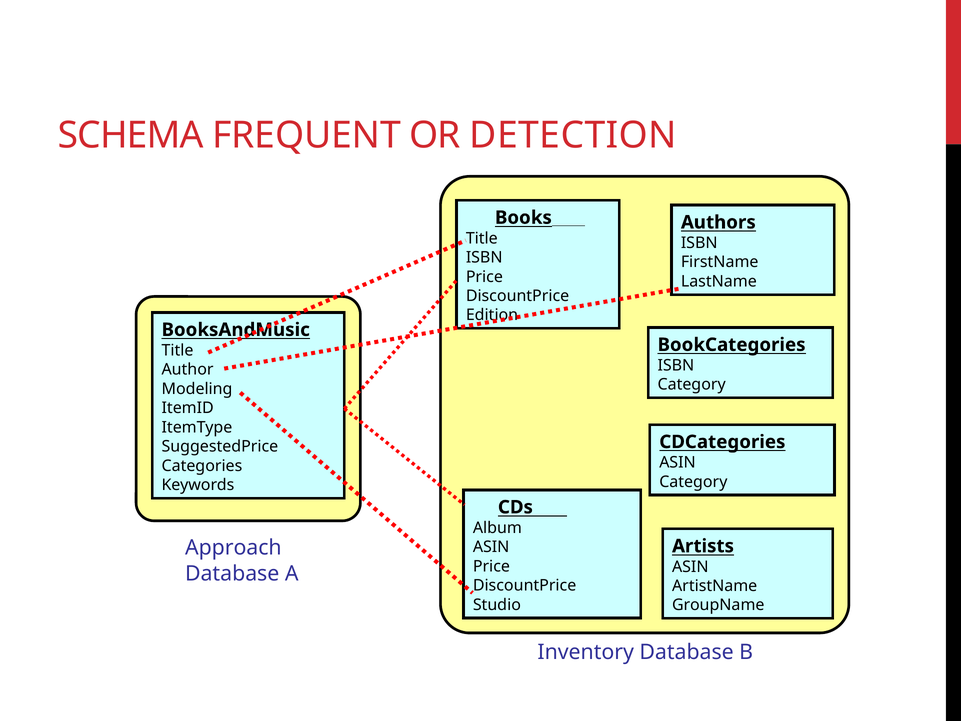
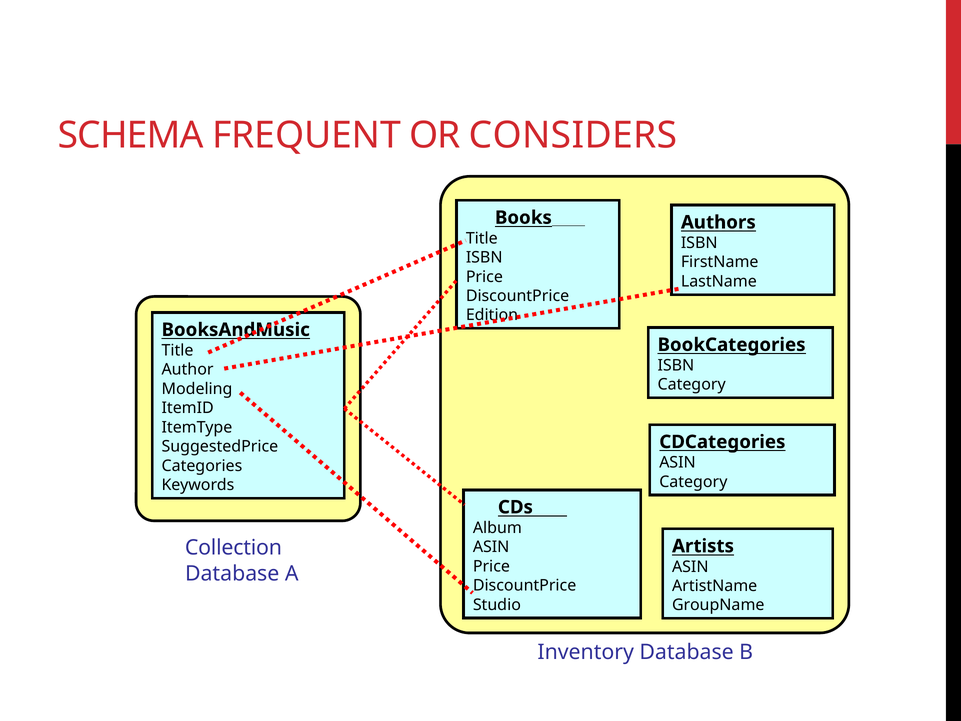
DETECTION: DETECTION -> CONSIDERS
Approach: Approach -> Collection
